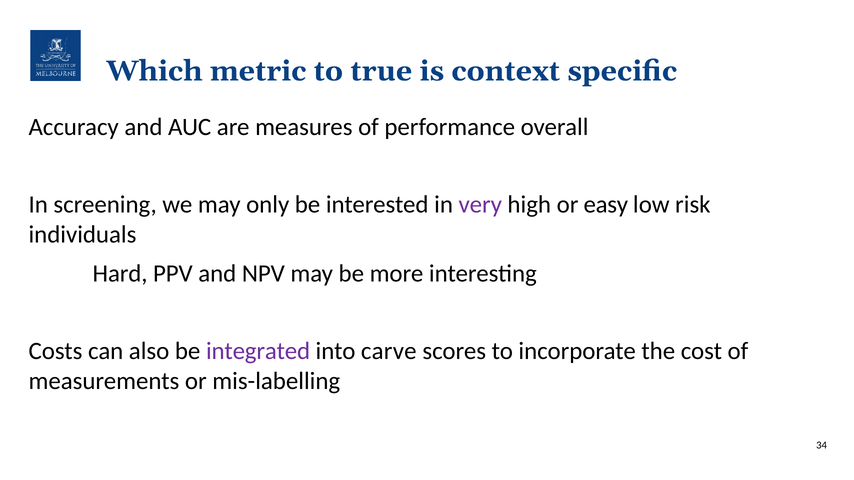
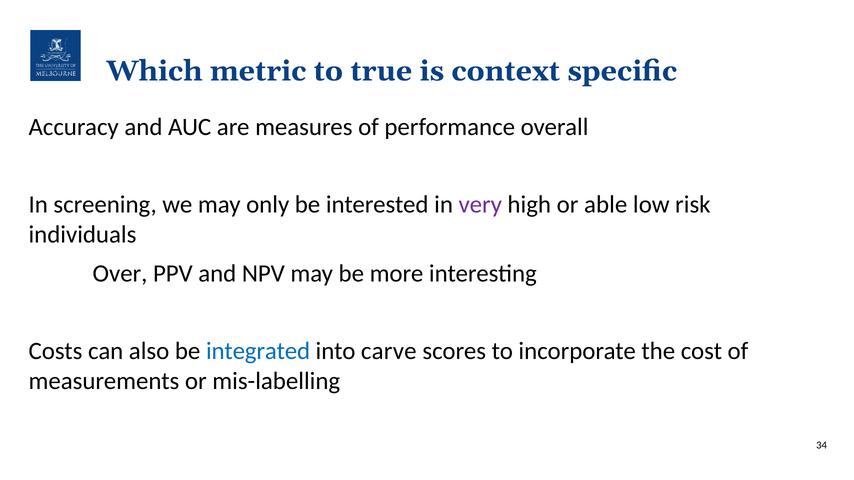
easy: easy -> able
Hard: Hard -> Over
integrated colour: purple -> blue
